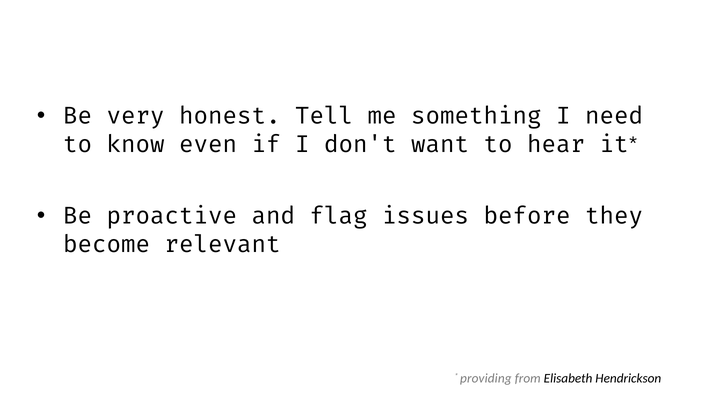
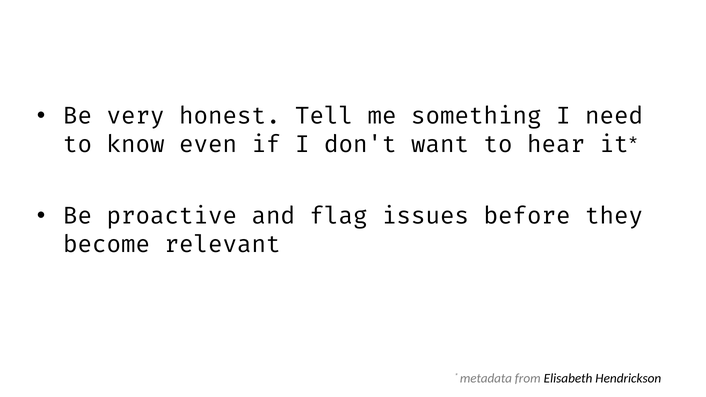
providing: providing -> metadata
